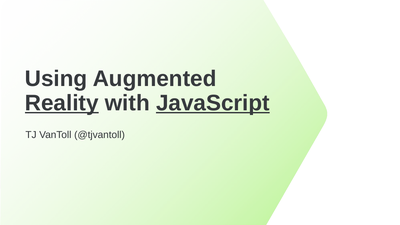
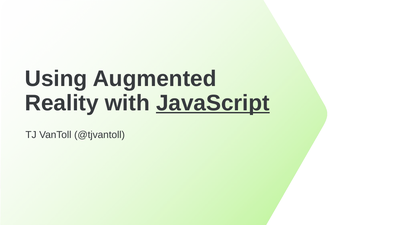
Reality underline: present -> none
